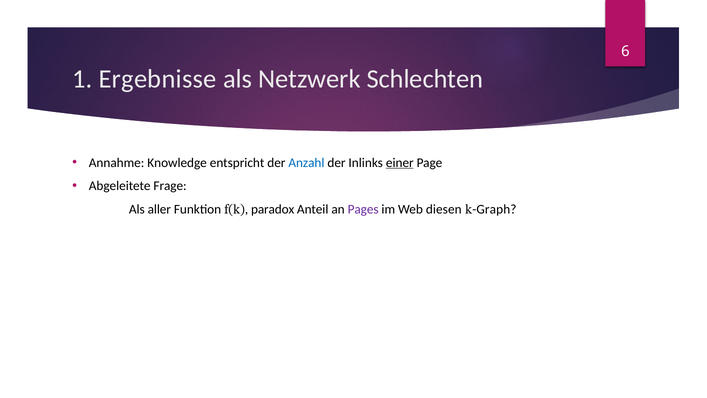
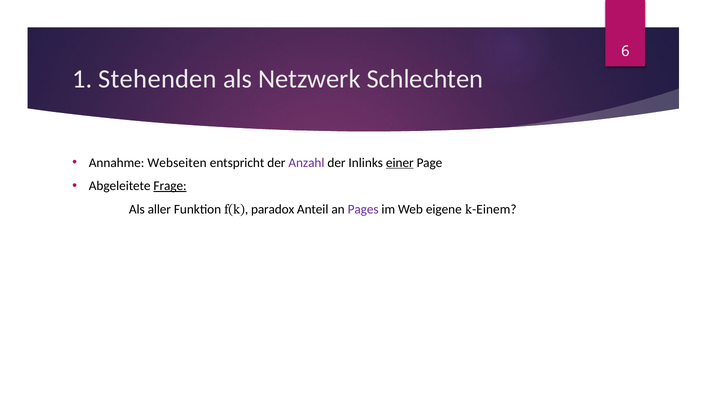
Ergebnisse: Ergebnisse -> Stehenden
Knowledge: Knowledge -> Webseiten
Anzahl colour: blue -> purple
Frage underline: none -> present
diesen: diesen -> eigene
Graph: Graph -> Einem
